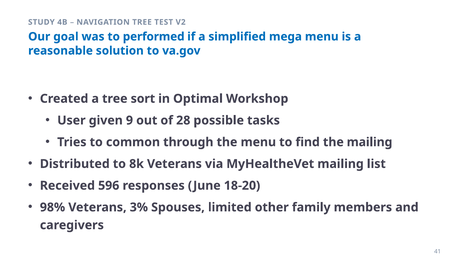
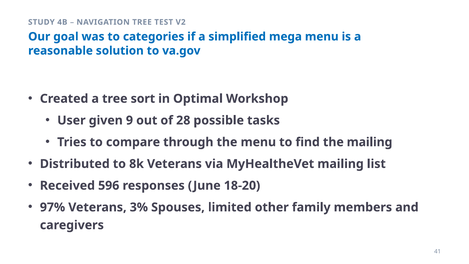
performed: performed -> categories
common: common -> compare
98%: 98% -> 97%
